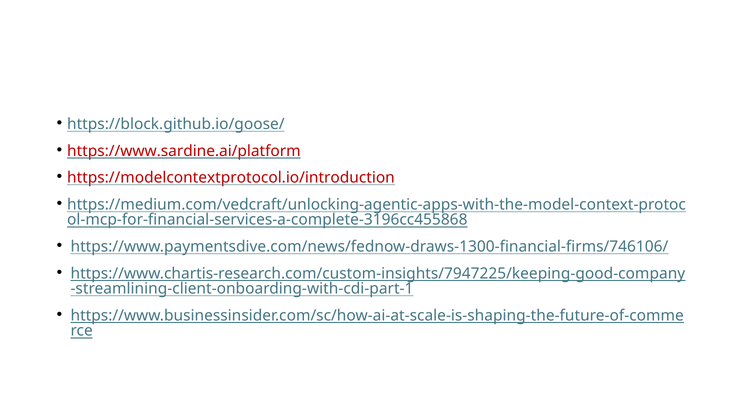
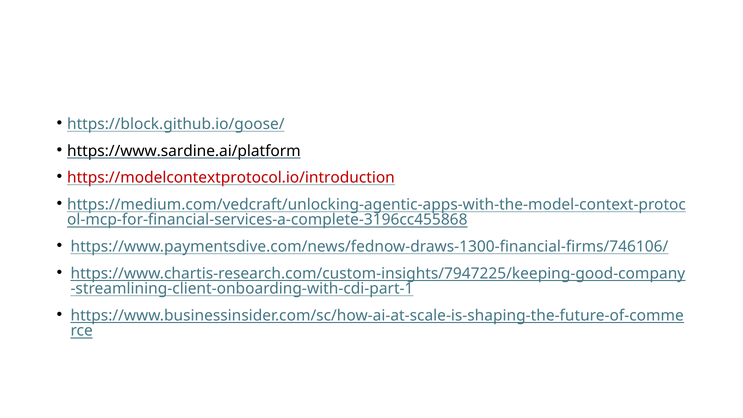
https://www.sardine.ai/platform colour: red -> black
